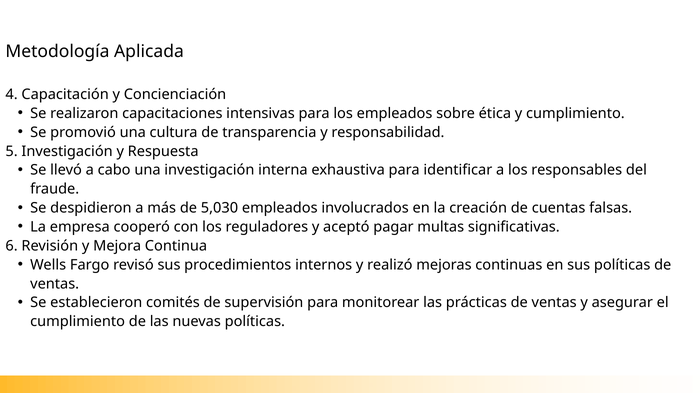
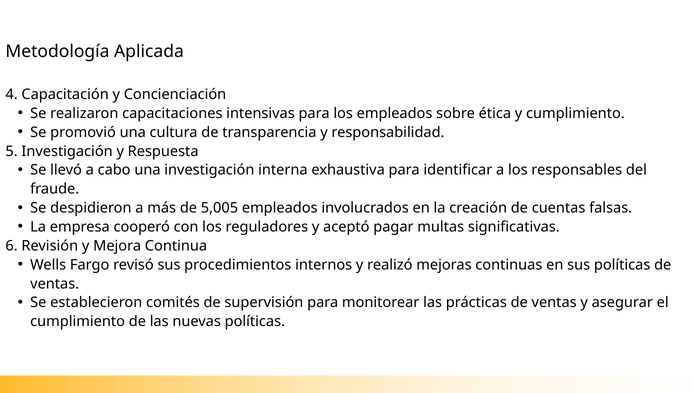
5,030: 5,030 -> 5,005
